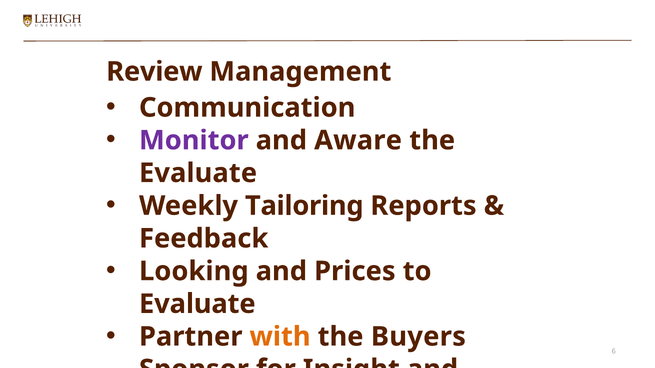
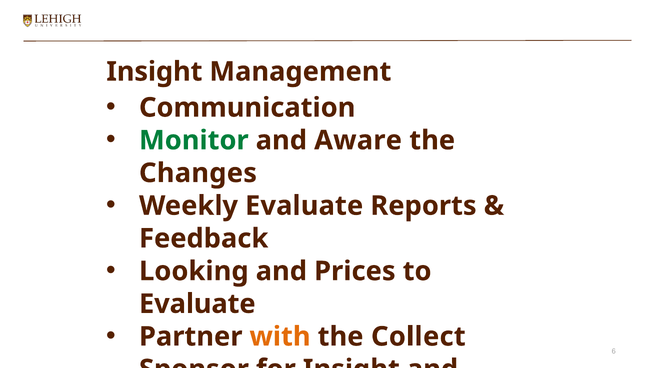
Review at (154, 72): Review -> Insight
Monitor colour: purple -> green
Evaluate at (198, 173): Evaluate -> Changes
Weekly Tailoring: Tailoring -> Evaluate
Buyers: Buyers -> Collect
